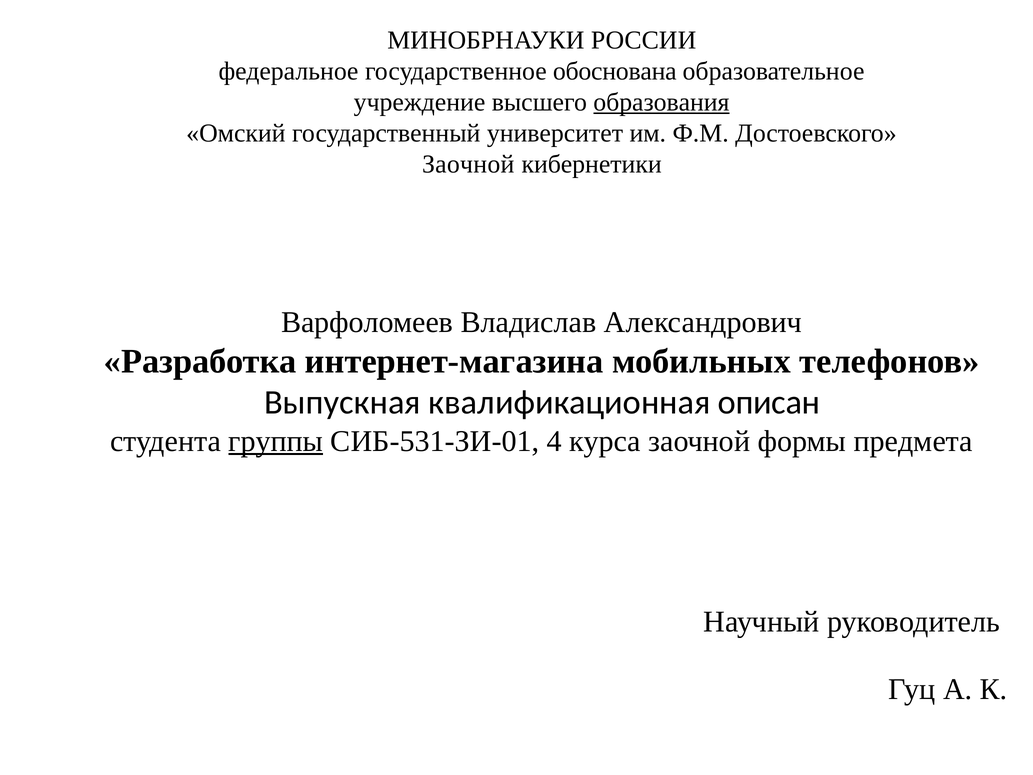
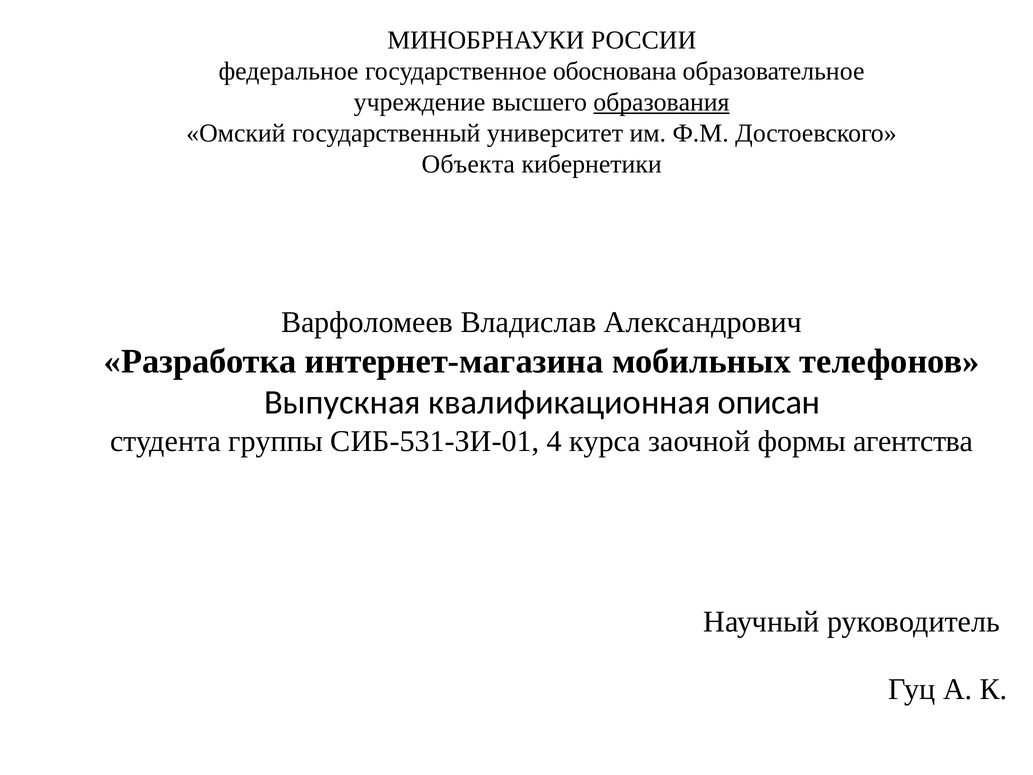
Заочной at (468, 164): Заочной -> Объекта
группы underline: present -> none
предмета: предмета -> агентства
